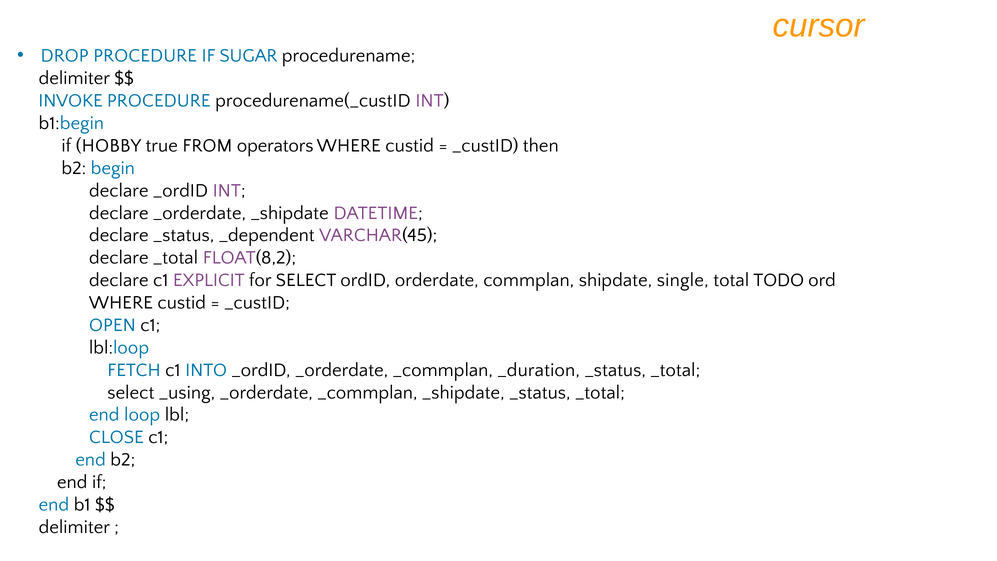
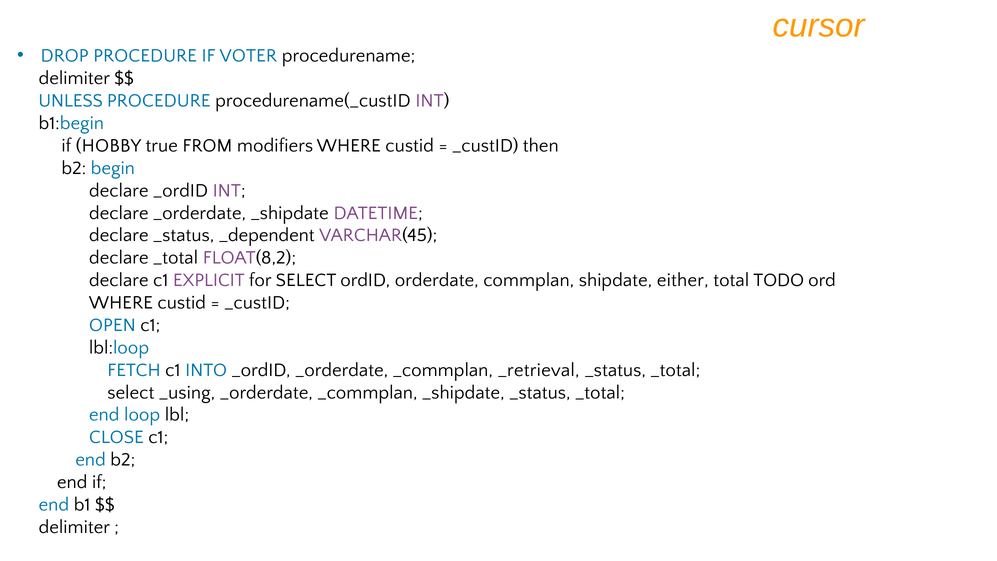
SUGAR: SUGAR -> VOTER
INVOKE: INVOKE -> UNLESS
operators: operators -> modifiers
single: single -> either
_duration: _duration -> _retrieval
